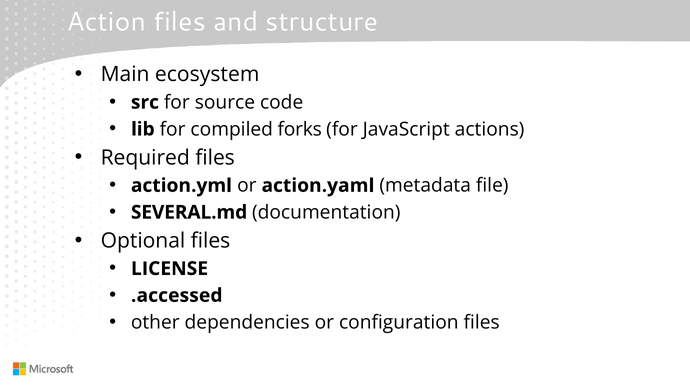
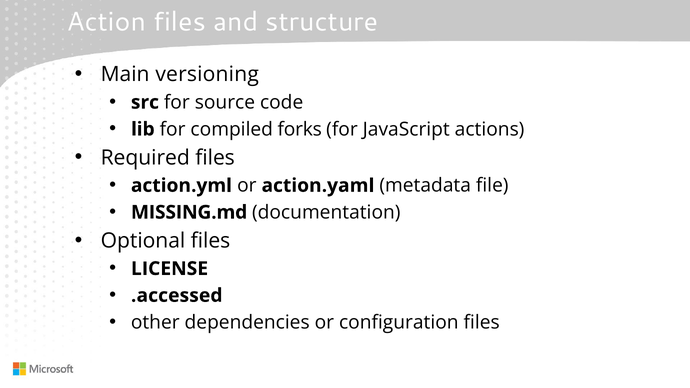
ecosystem: ecosystem -> versioning
SEVERAL.md: SEVERAL.md -> MISSING.md
